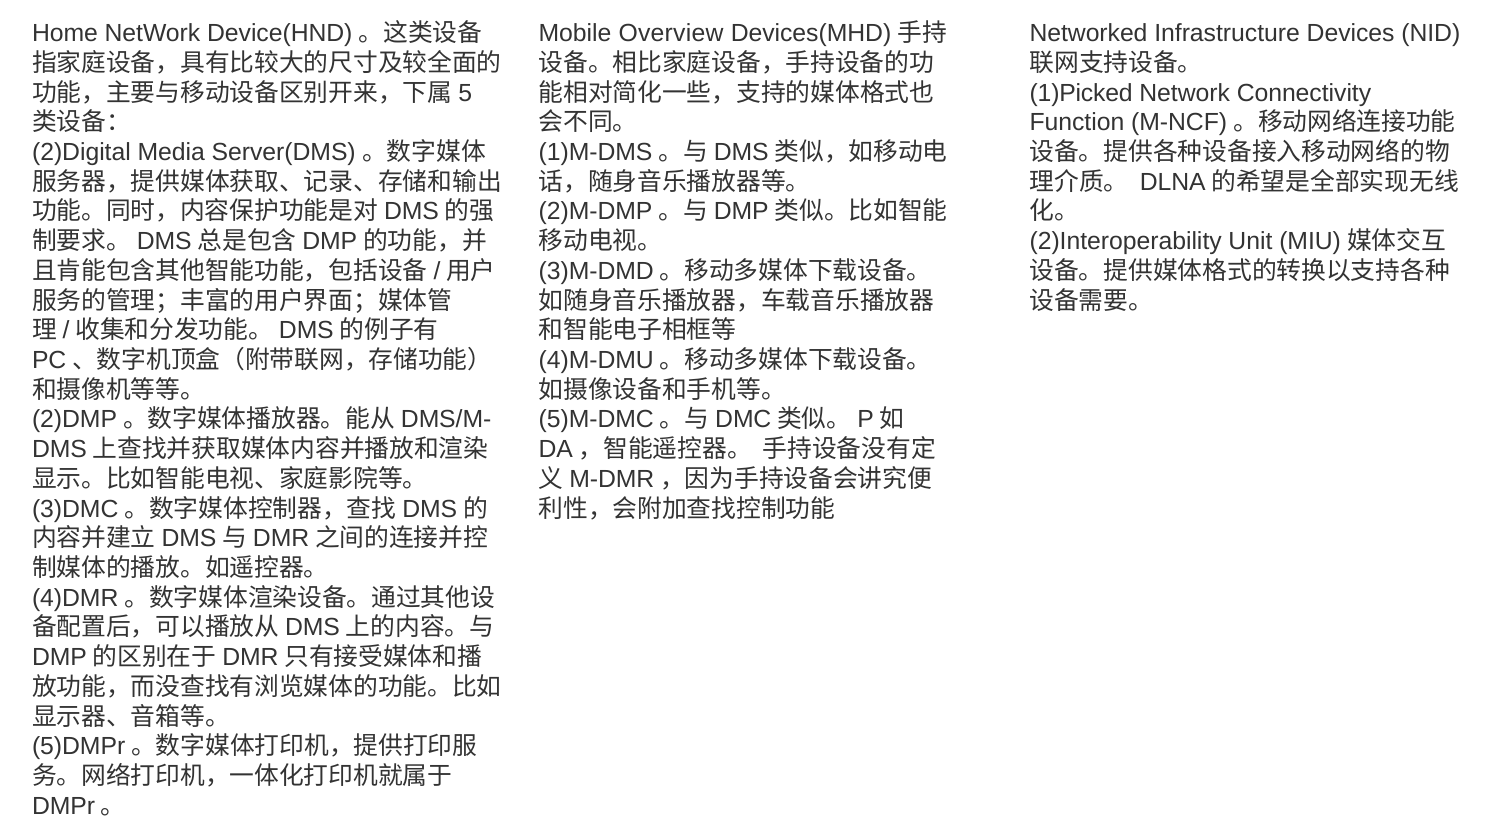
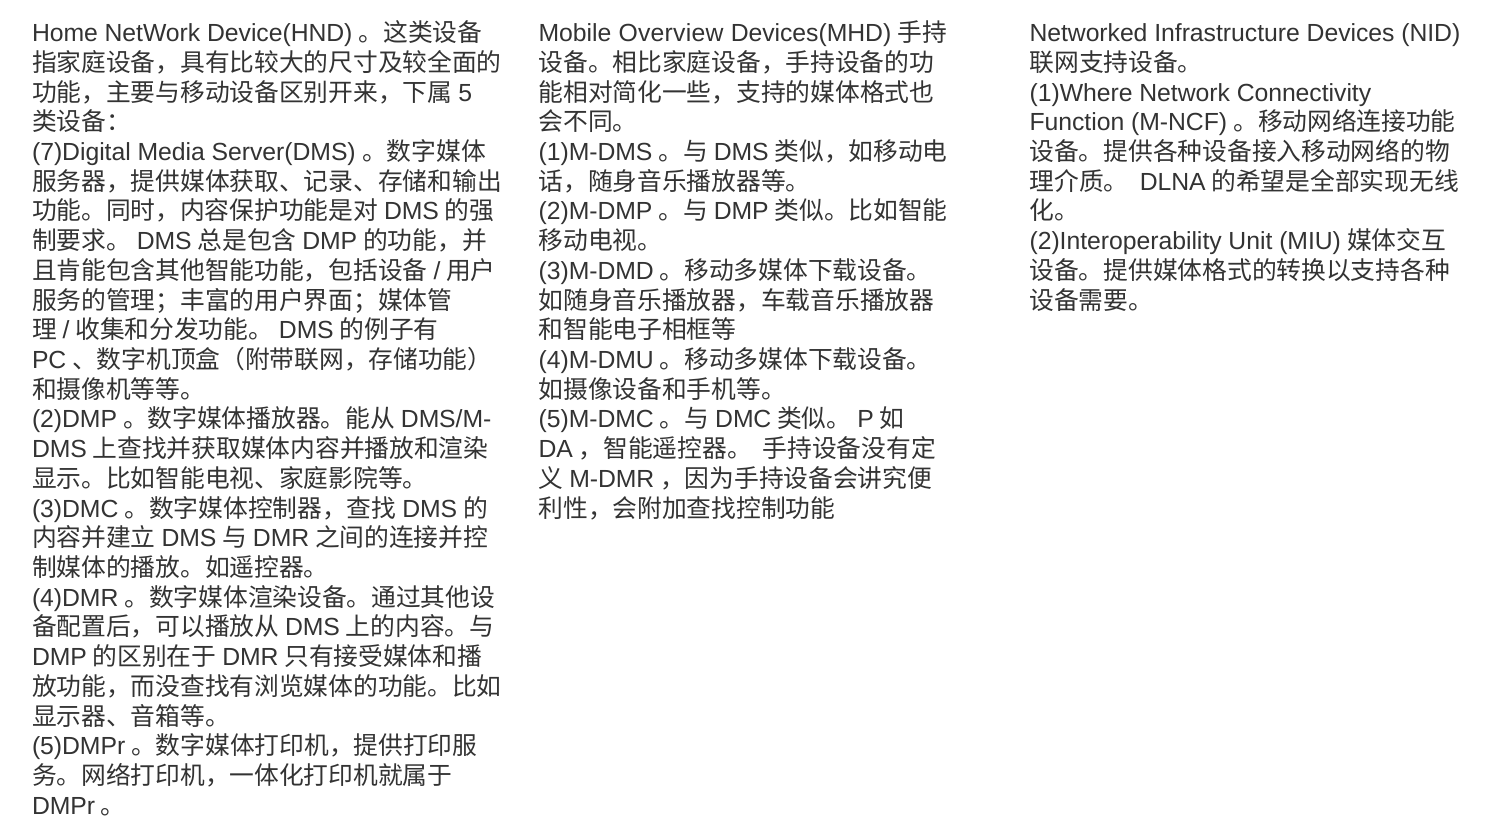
1)Picked: 1)Picked -> 1)Where
2)Digital: 2)Digital -> 7)Digital
